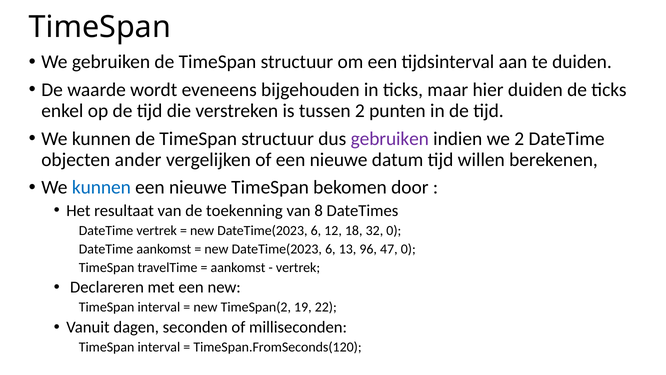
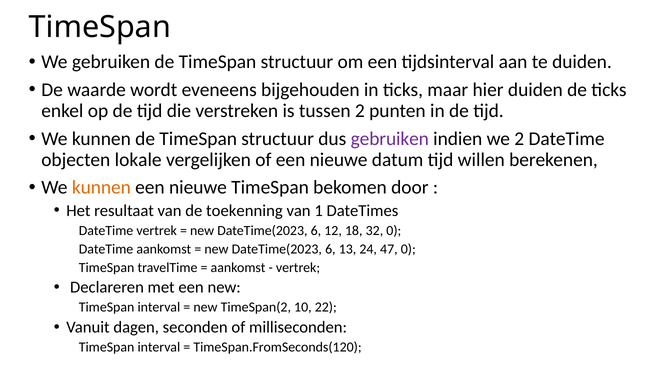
ander: ander -> lokale
kunnen at (101, 187) colour: blue -> orange
8: 8 -> 1
96: 96 -> 24
19: 19 -> 10
